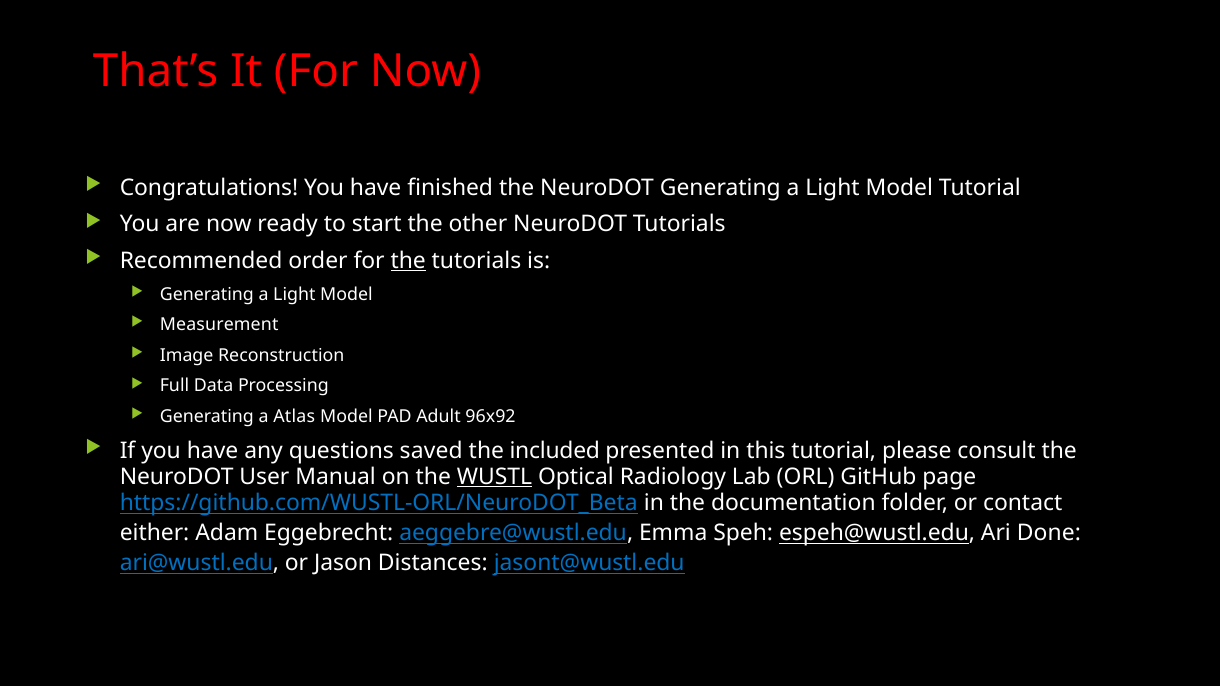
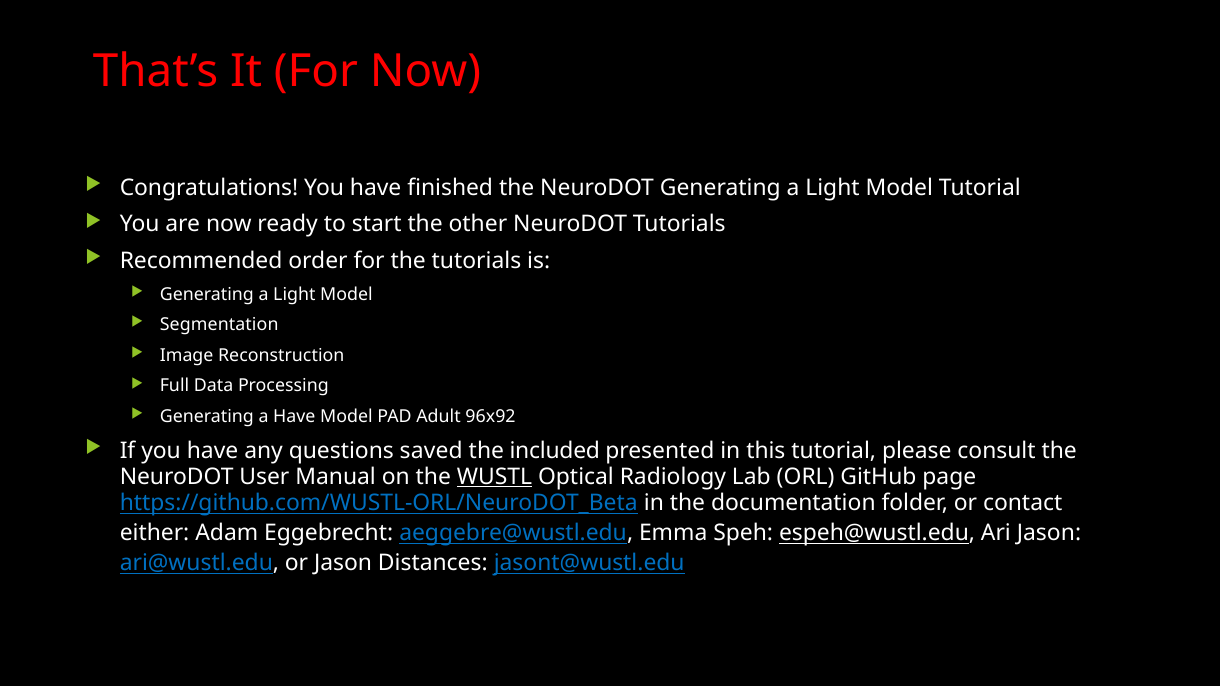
the at (408, 261) underline: present -> none
Measurement: Measurement -> Segmentation
a Atlas: Atlas -> Have
Ari Done: Done -> Jason
